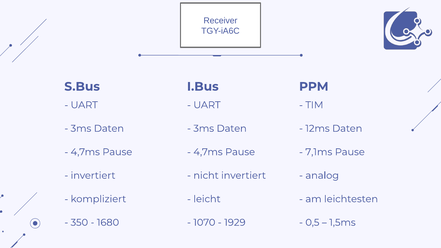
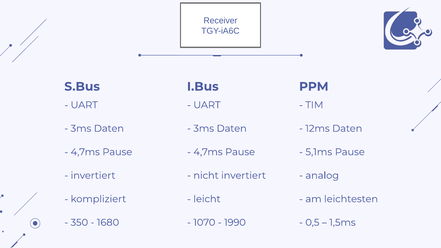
7,1ms: 7,1ms -> 5,1ms
1929: 1929 -> 1990
